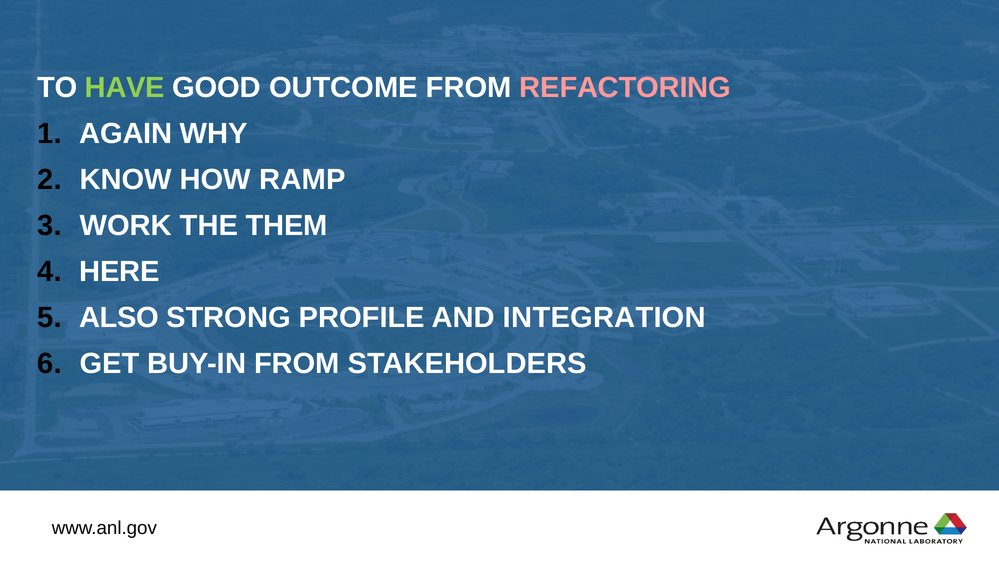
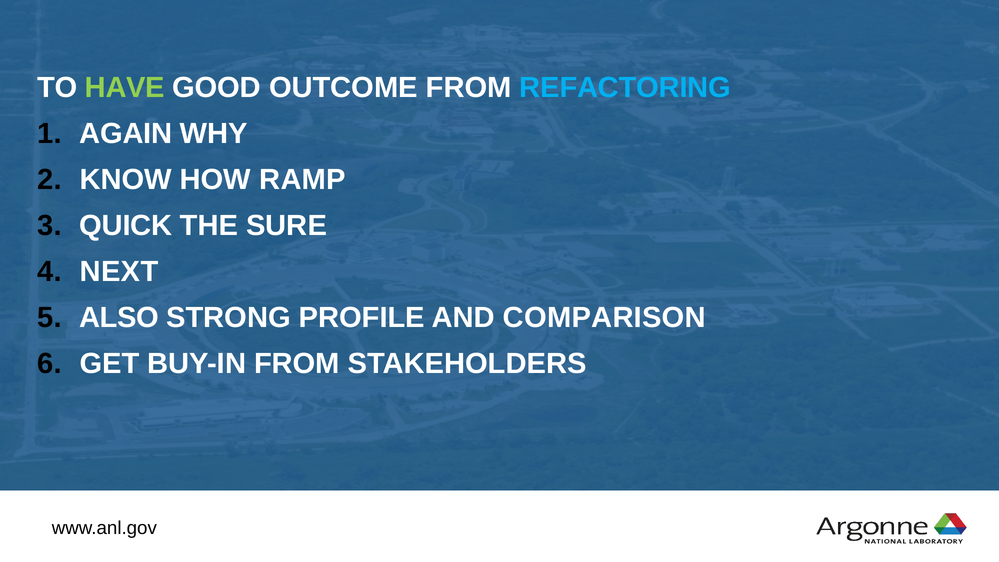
REFACTORING colour: pink -> light blue
WORK: WORK -> QUICK
THEM: THEM -> SURE
HERE: HERE -> NEXT
INTEGRATION: INTEGRATION -> COMPARISON
